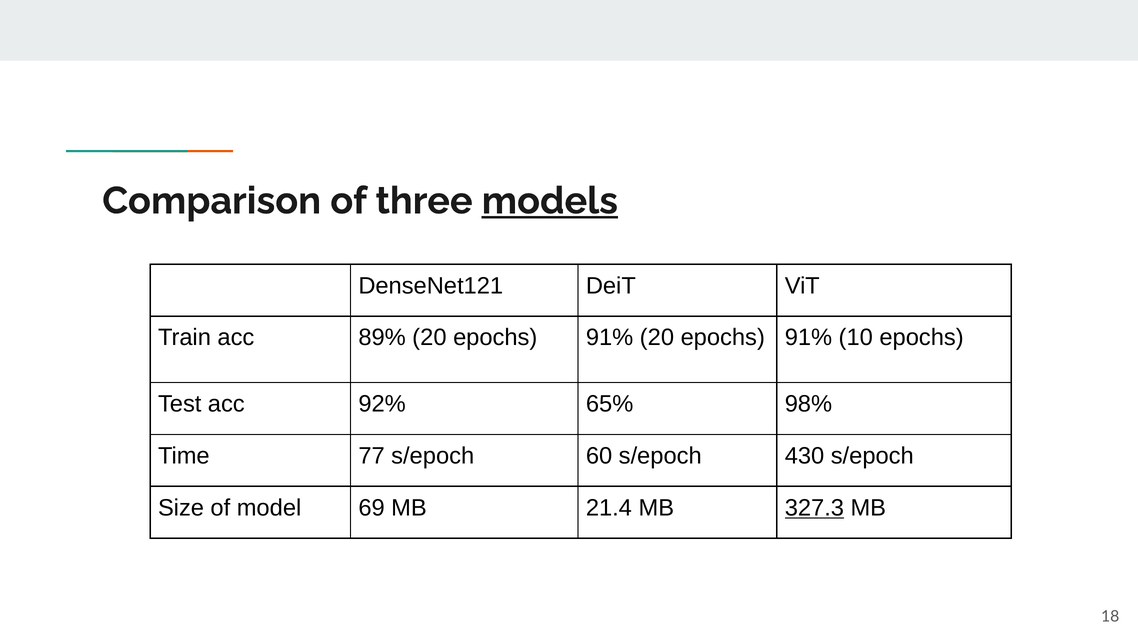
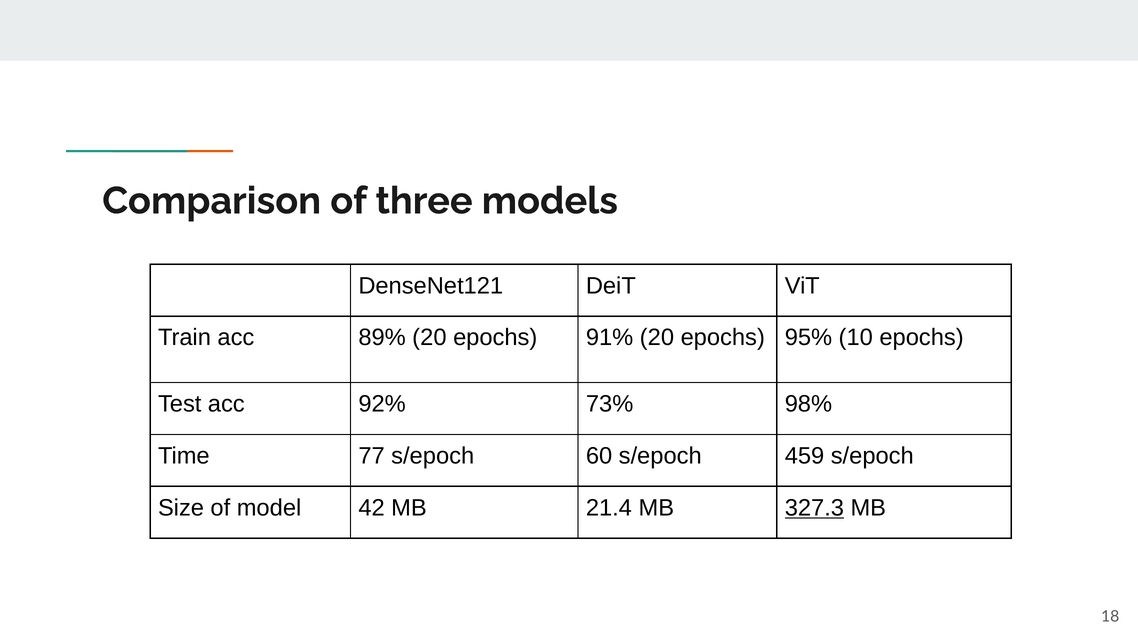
models underline: present -> none
91% 20 epochs 91%: 91% -> 95%
65%: 65% -> 73%
430: 430 -> 459
69: 69 -> 42
